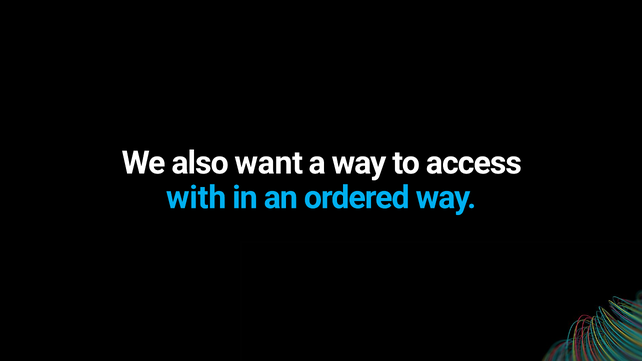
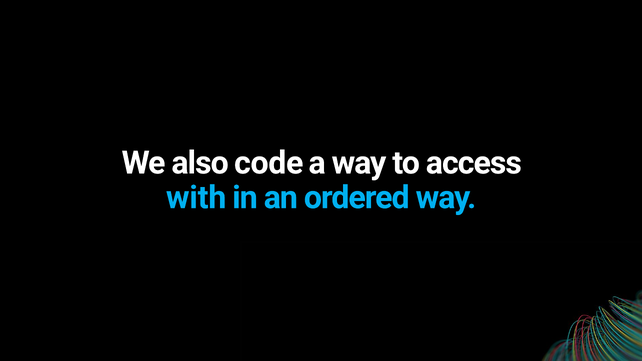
want: want -> code
